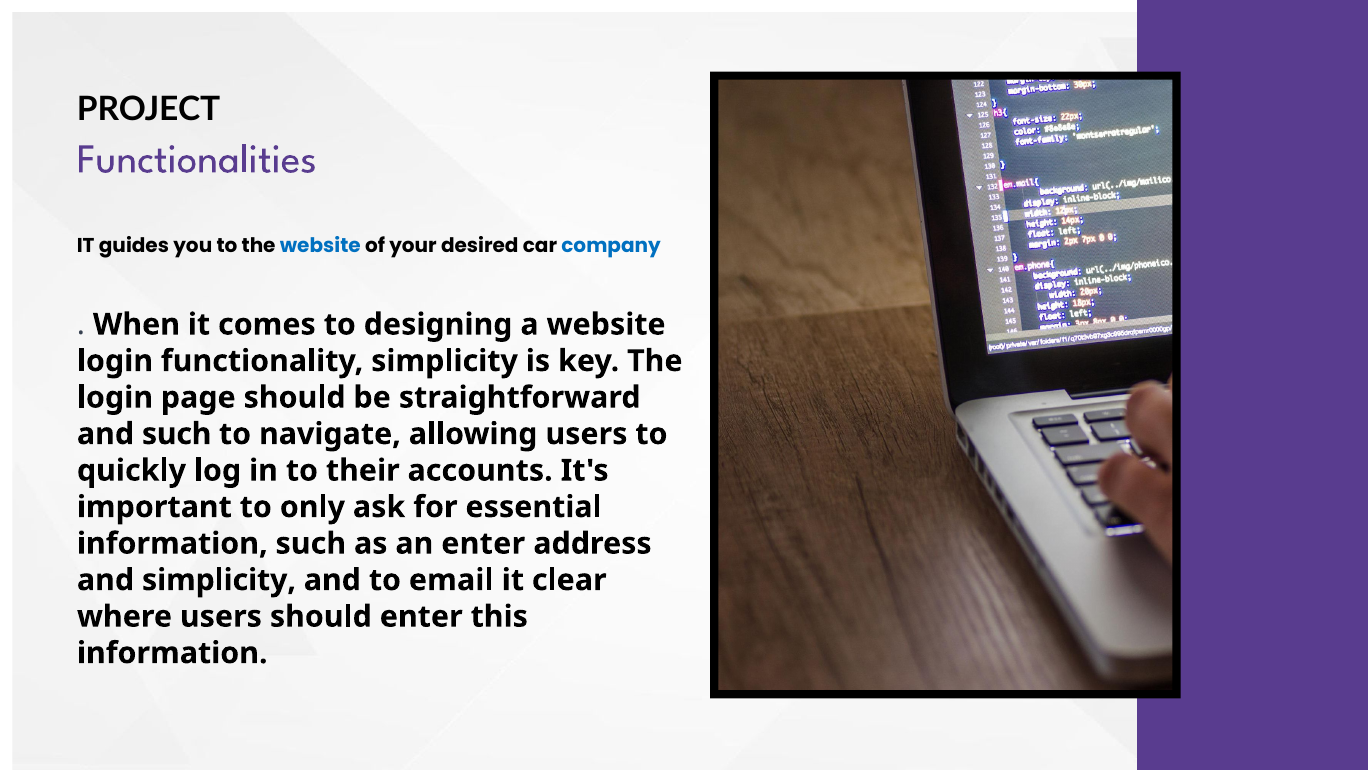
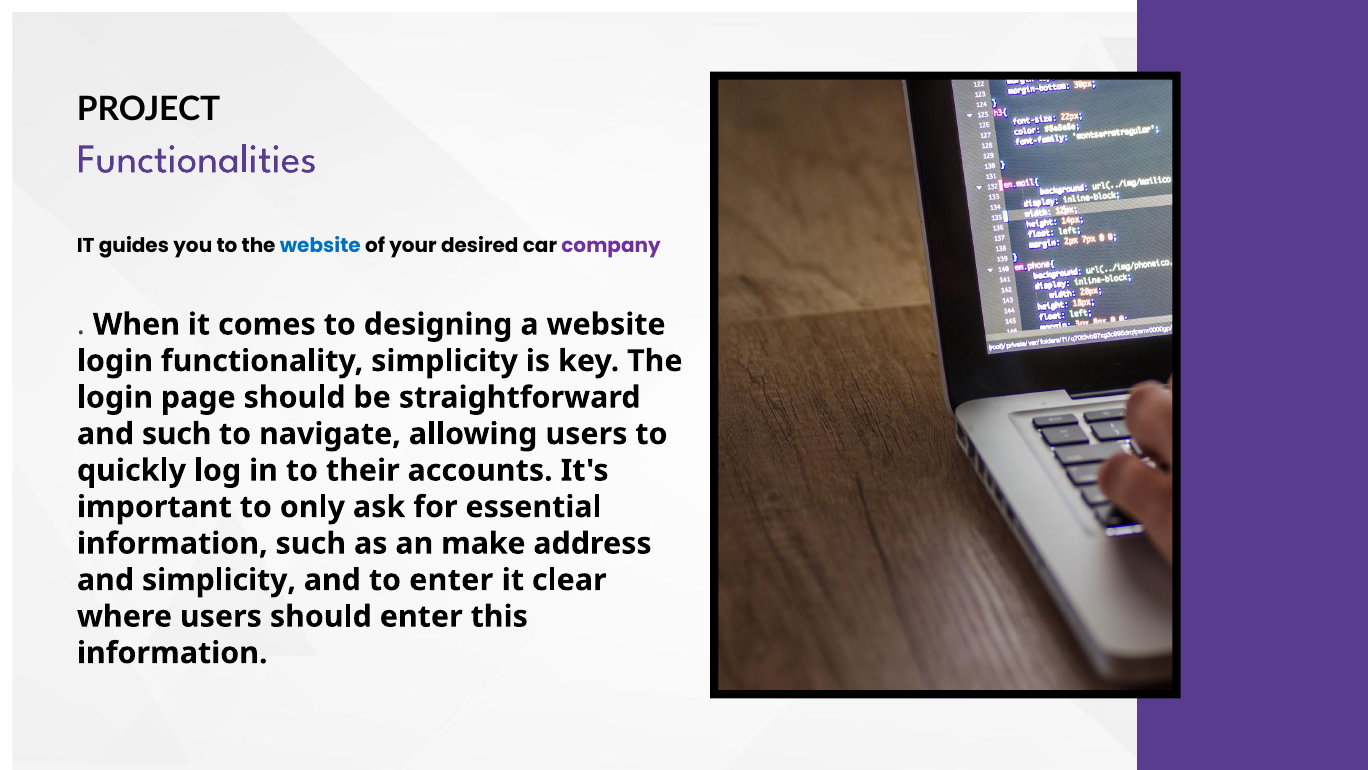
company colour: blue -> purple
an enter: enter -> make
to email: email -> enter
